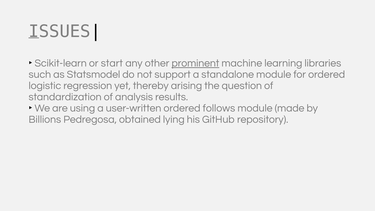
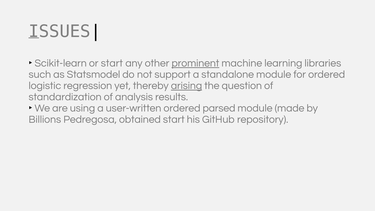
arising underline: none -> present
follows: follows -> parsed
obtained lying: lying -> start
